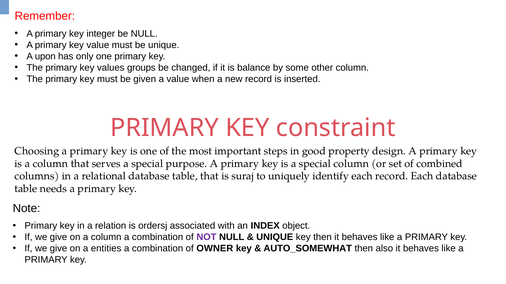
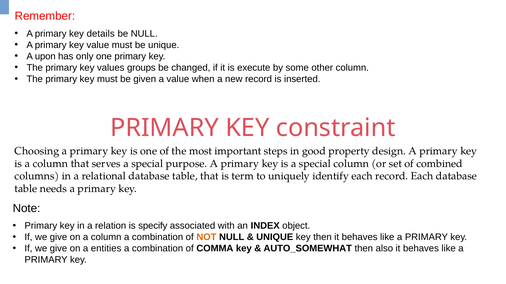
integer: integer -> details
balance: balance -> execute
suraj: suraj -> term
ordersj: ordersj -> specify
NOT colour: purple -> orange
OWNER: OWNER -> COMMA
